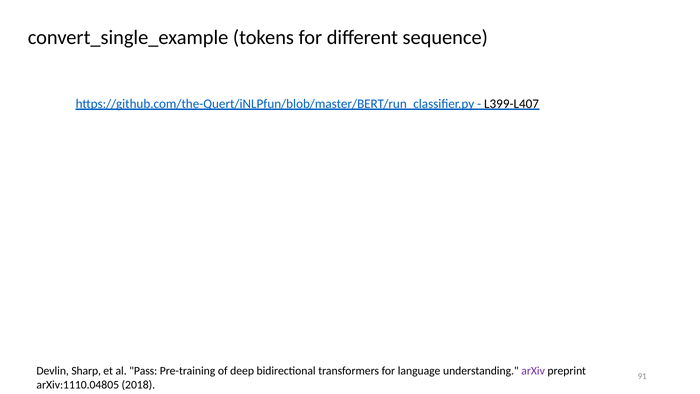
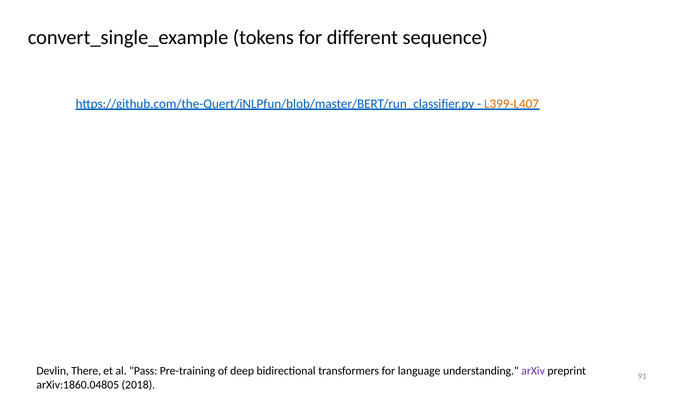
L399-L407 colour: black -> orange
Sharp: Sharp -> There
arXiv:1110.04805: arXiv:1110.04805 -> arXiv:1860.04805
